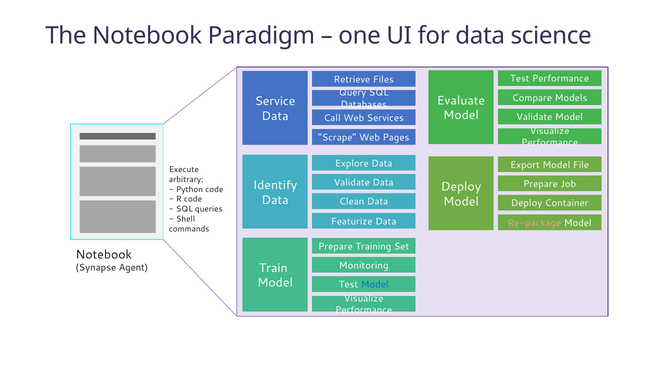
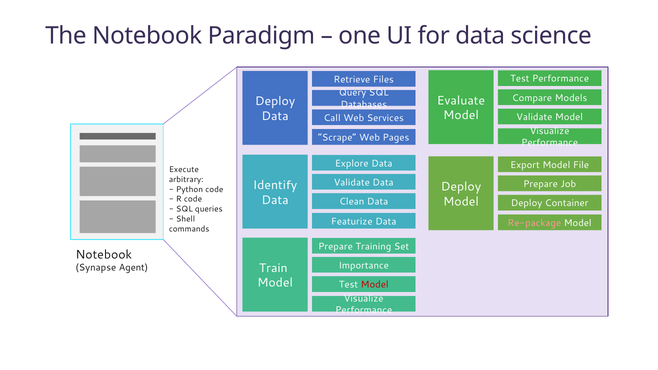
Service at (275, 101): Service -> Deploy
Monitoring: Monitoring -> Importance
Model at (375, 285) colour: blue -> red
